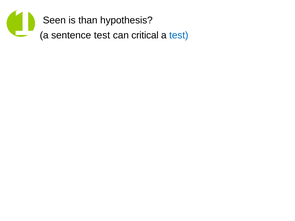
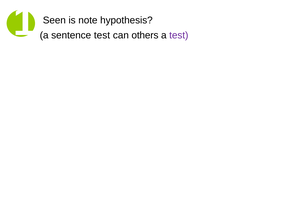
than: than -> note
critical: critical -> others
test at (179, 35) colour: blue -> purple
